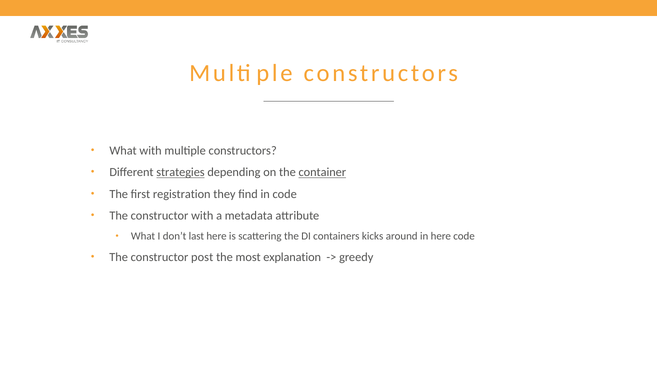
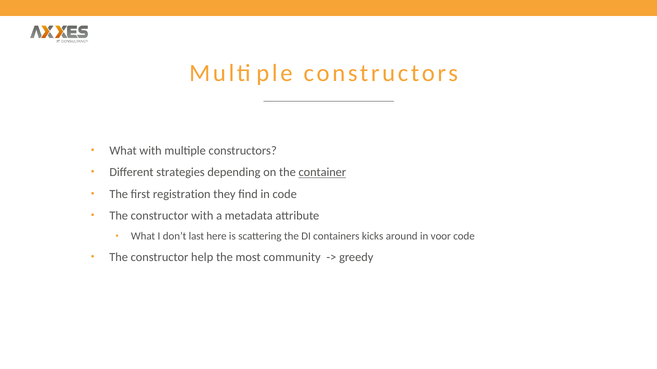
strategies underline: present -> none
in here: here -> voor
post: post -> help
explanation: explanation -> community
